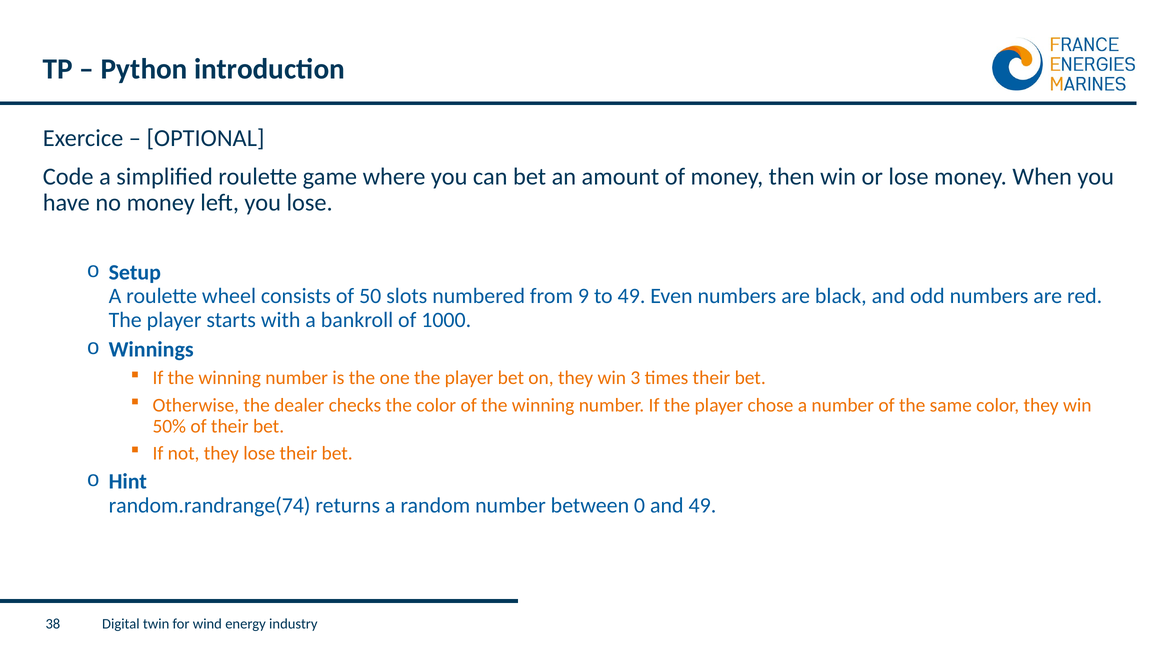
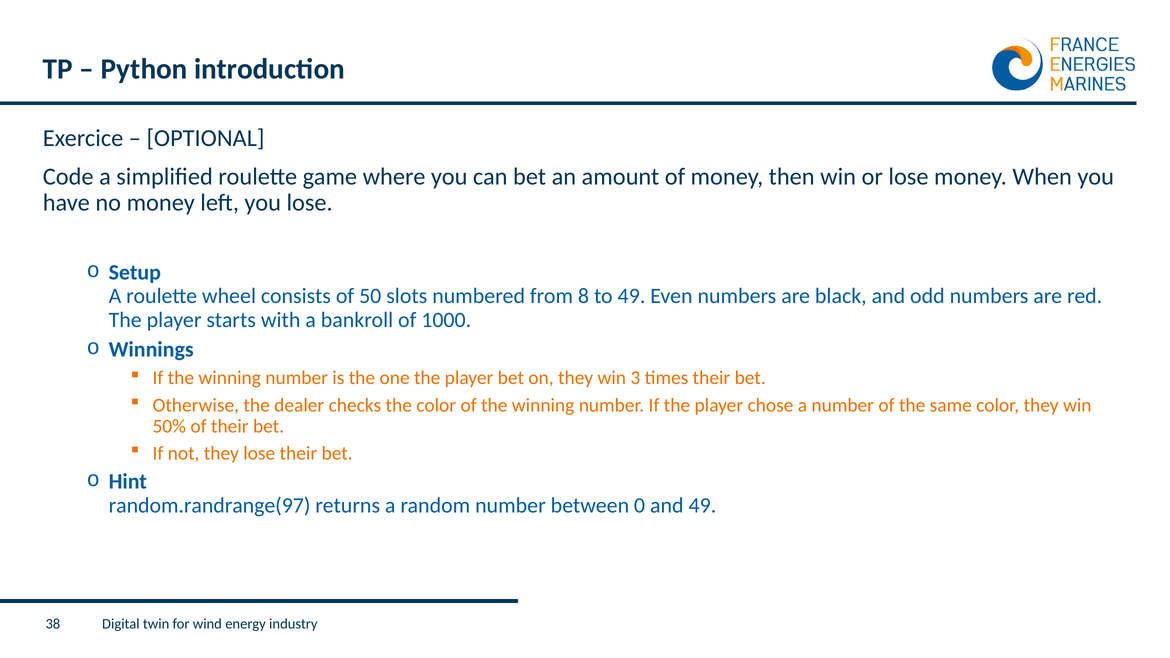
9: 9 -> 8
random.randrange(74: random.randrange(74 -> random.randrange(97
